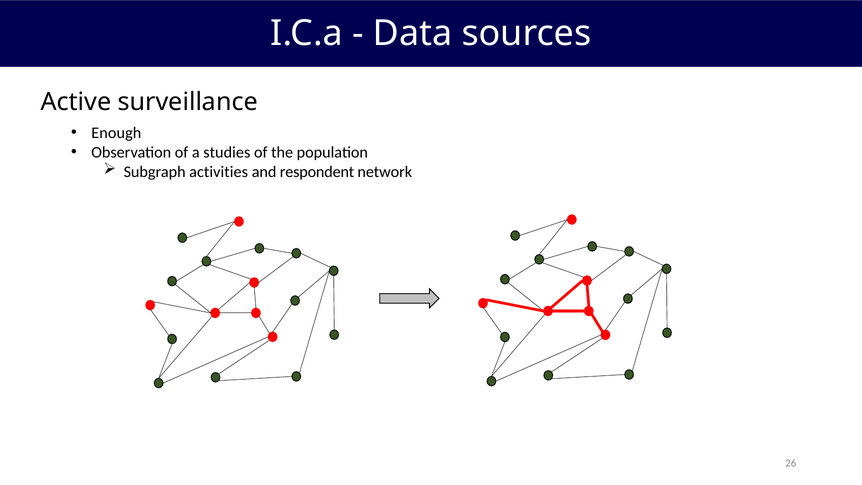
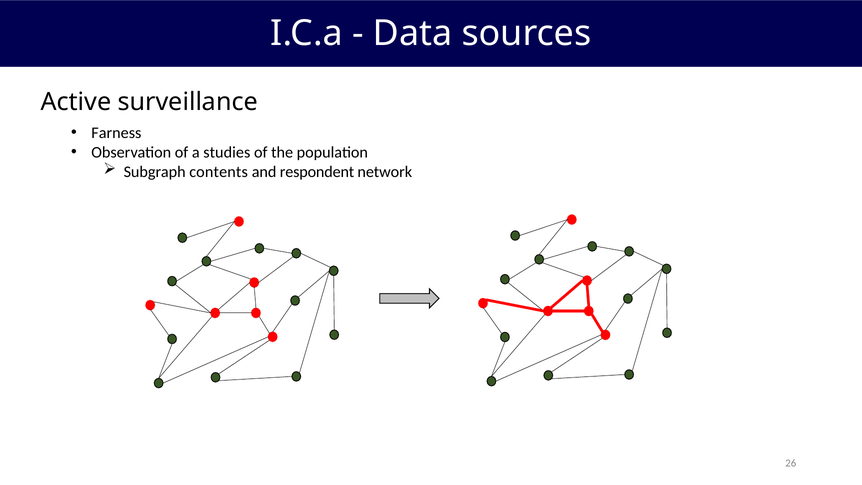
Enough: Enough -> Farness
activities: activities -> contents
